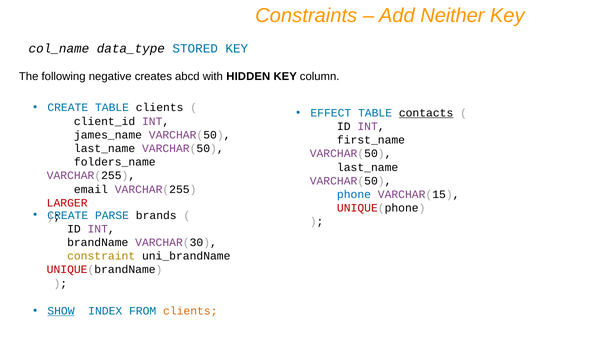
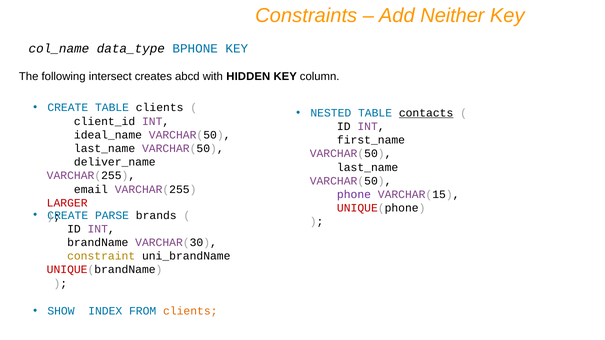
STORED: STORED -> BPHONE
negative: negative -> intersect
EFFECT: EFFECT -> NESTED
james_name: james_name -> ideal_name
folders_name: folders_name -> deliver_name
phone colour: blue -> purple
SHOW underline: present -> none
